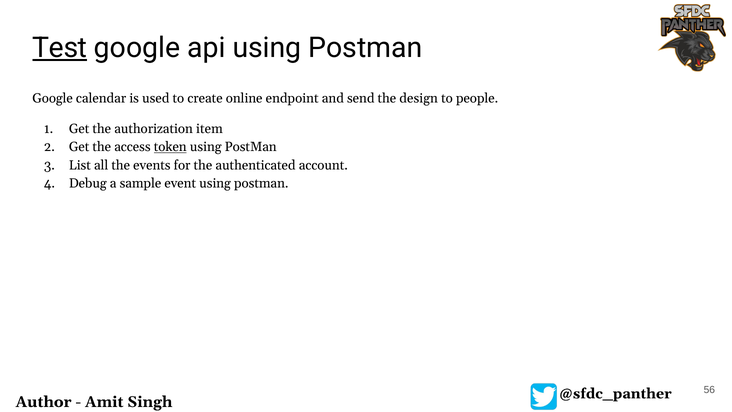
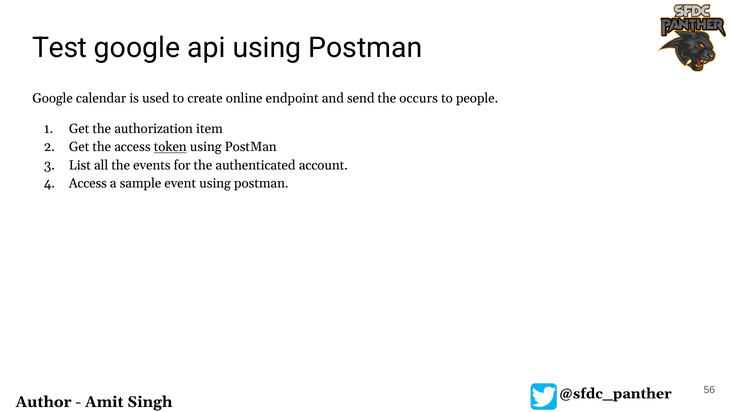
Test underline: present -> none
design: design -> occurs
Debug at (88, 183): Debug -> Access
